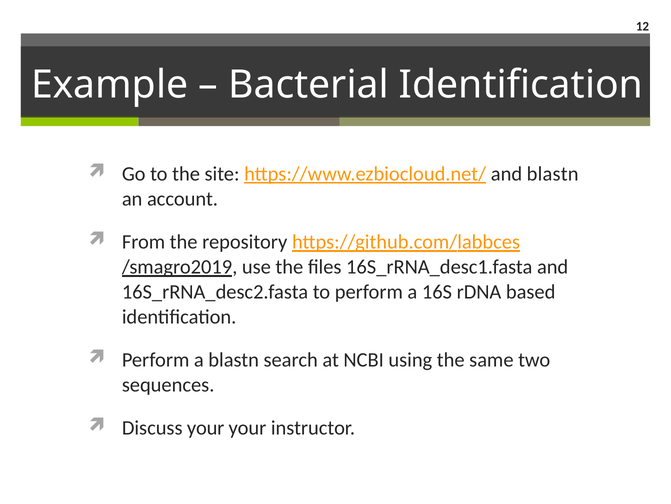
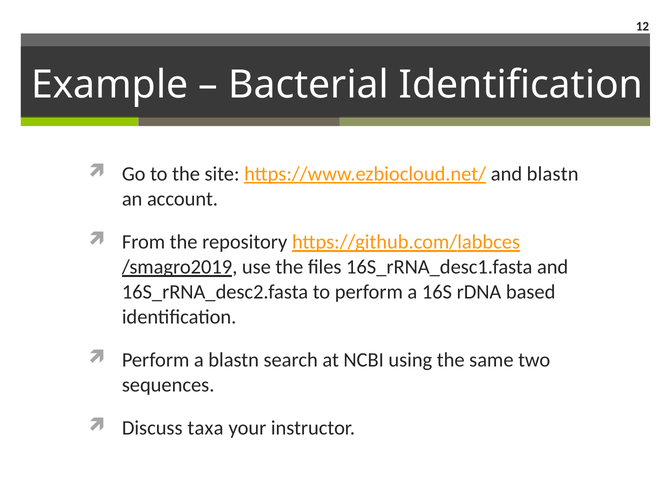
Discuss your: your -> taxa
